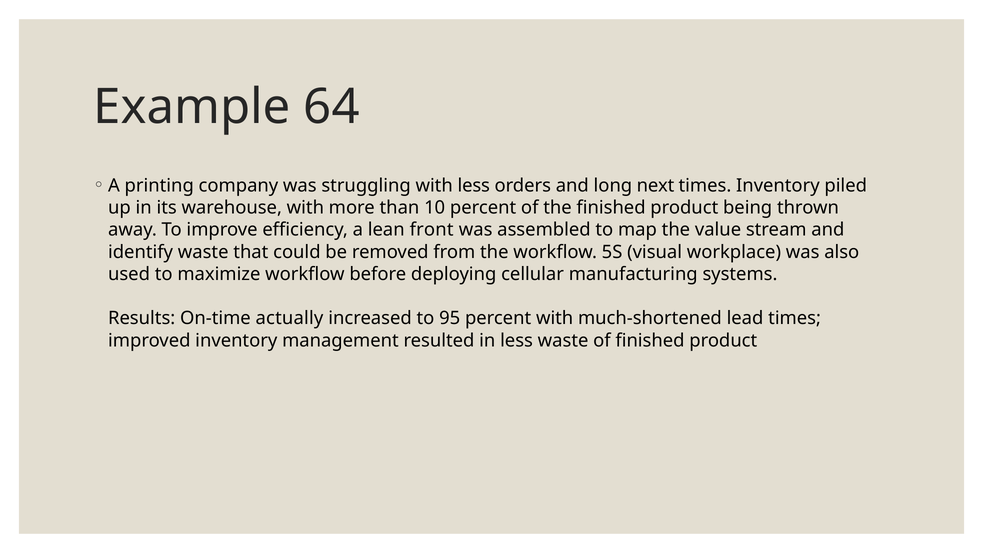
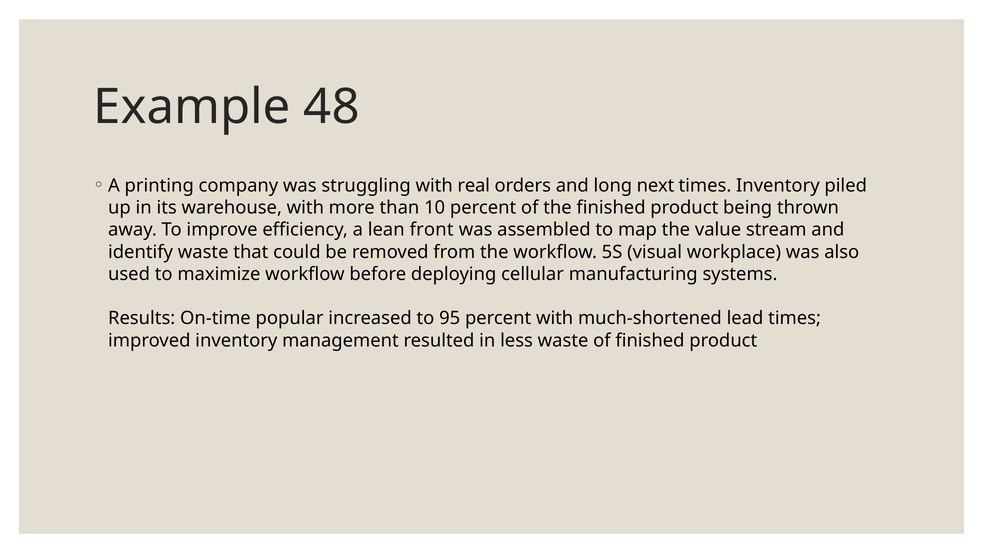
64: 64 -> 48
with less: less -> real
actually: actually -> popular
